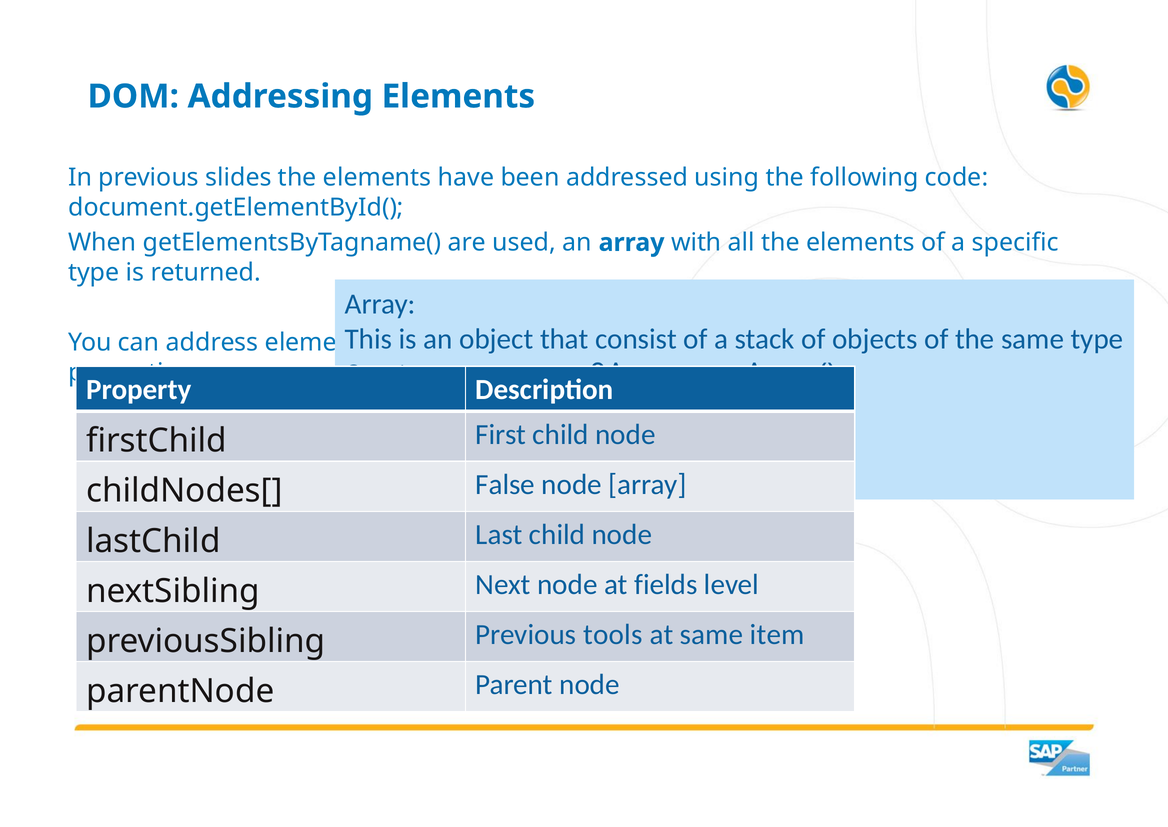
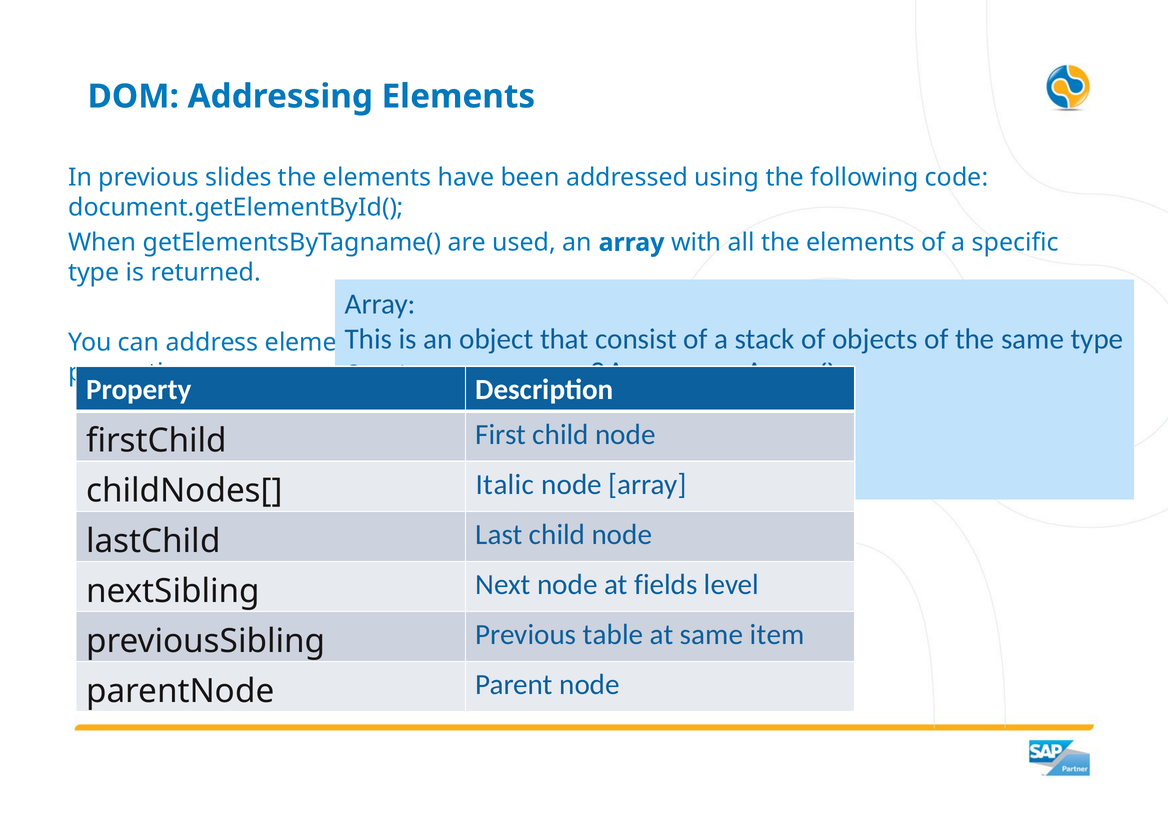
False: False -> Italic
tools: tools -> table
